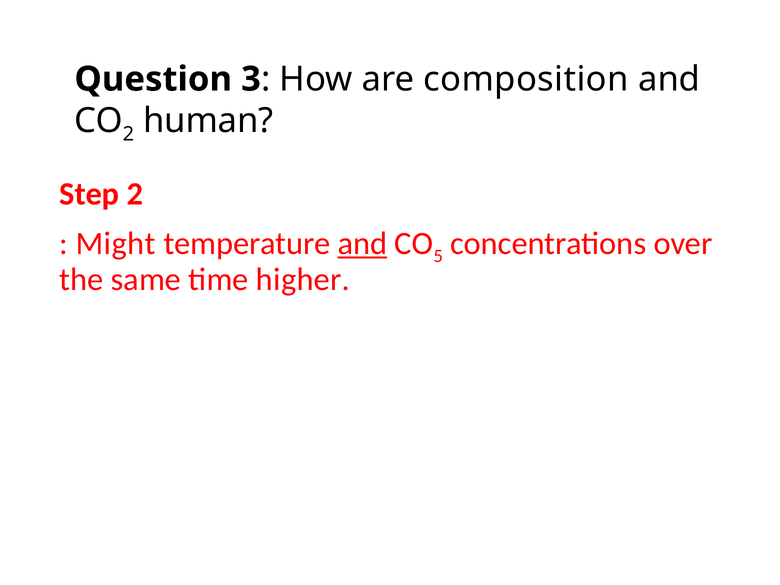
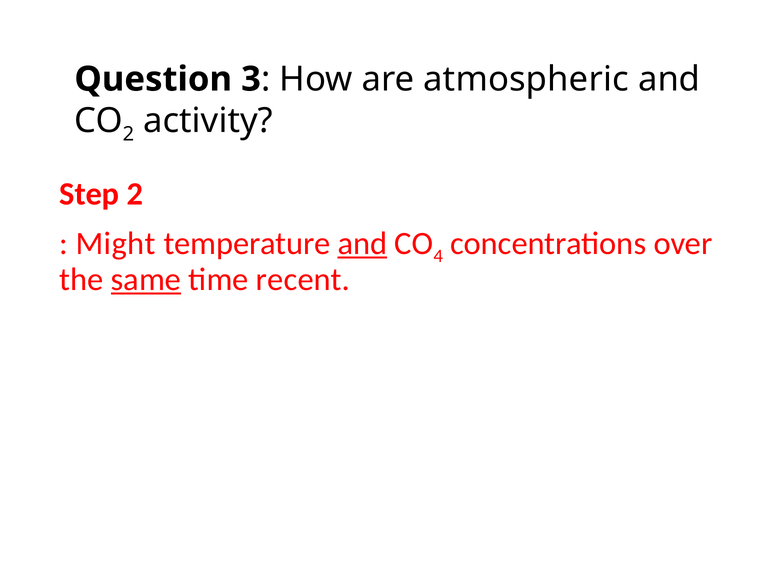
composition: composition -> atmospheric
human: human -> activity
5: 5 -> 4
same underline: none -> present
higher: higher -> recent
